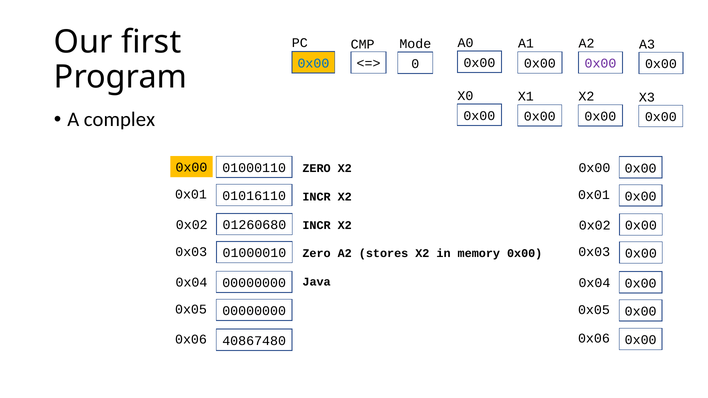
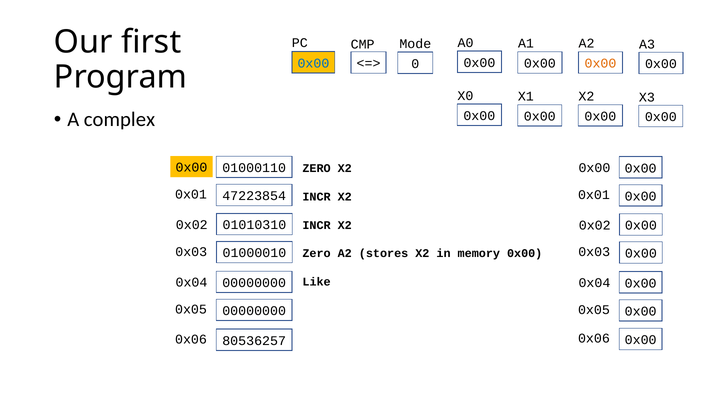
0x00 at (600, 63) colour: purple -> orange
01016110: 01016110 -> 47223854
01260680: 01260680 -> 01010310
Java: Java -> Like
40867480: 40867480 -> 80536257
